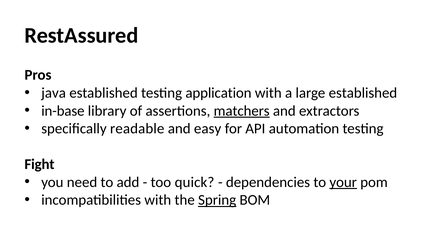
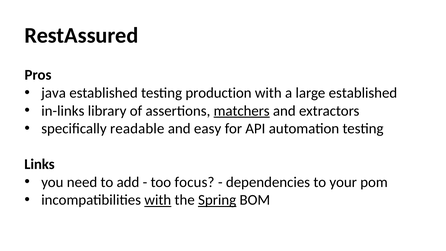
application: application -> production
in-base: in-base -> in-links
Fight: Fight -> Links
quick: quick -> focus
your underline: present -> none
with at (158, 200) underline: none -> present
